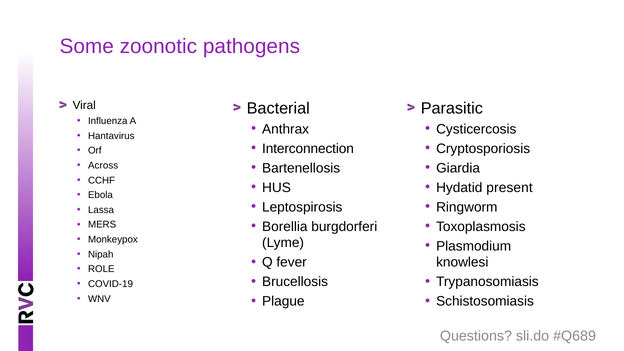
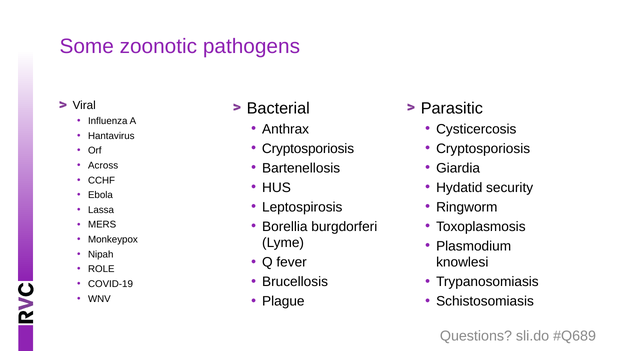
Interconnection at (308, 149): Interconnection -> Cryptosporiosis
present: present -> security
